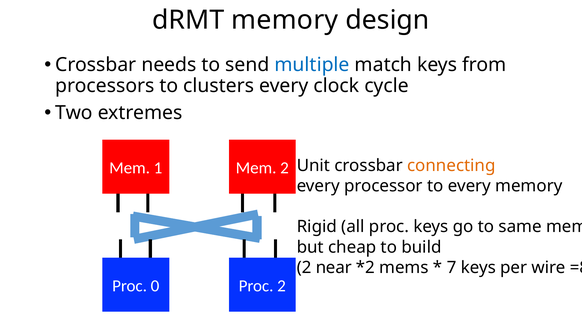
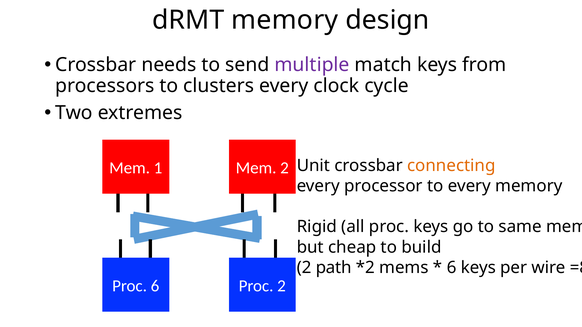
multiple colour: blue -> purple
near: near -> path
7 at (452, 268): 7 -> 6
Proc 0: 0 -> 6
